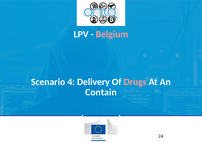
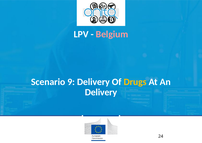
4: 4 -> 9
Drugs colour: pink -> yellow
Contain at (101, 92): Contain -> Delivery
